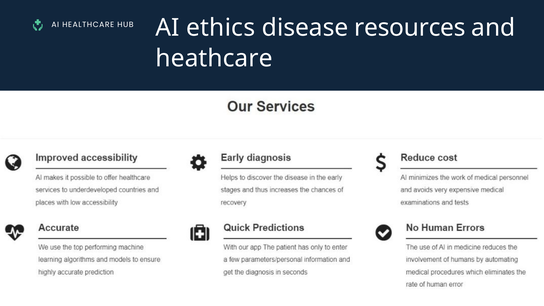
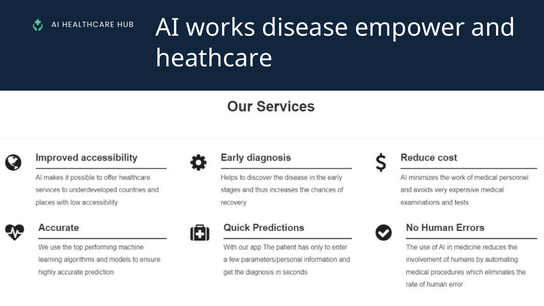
ethics: ethics -> works
resources: resources -> empower
